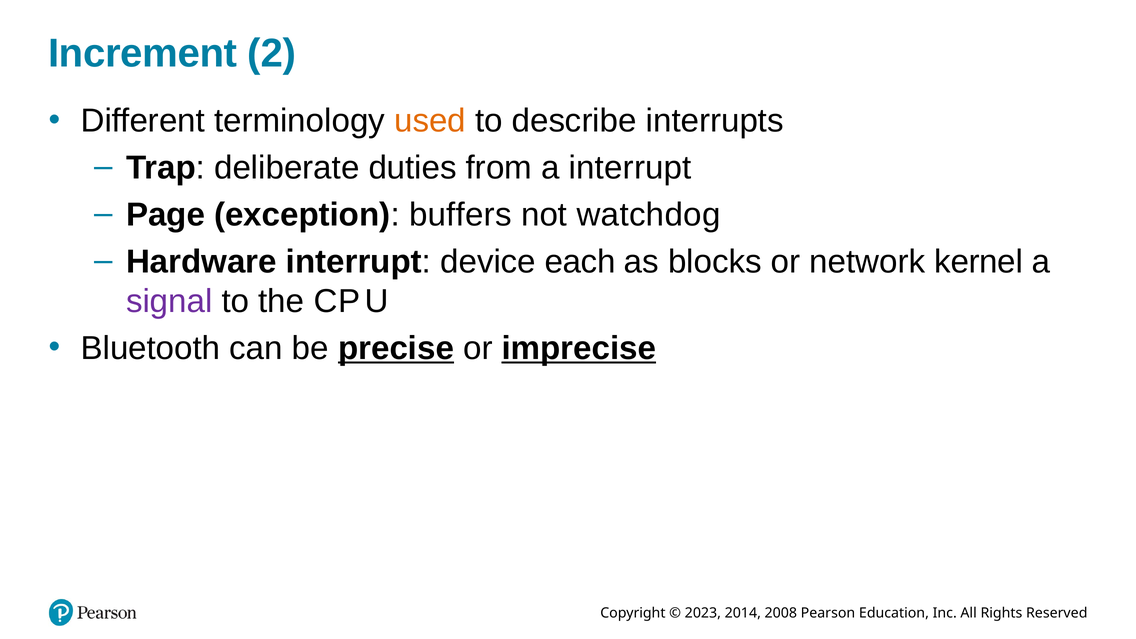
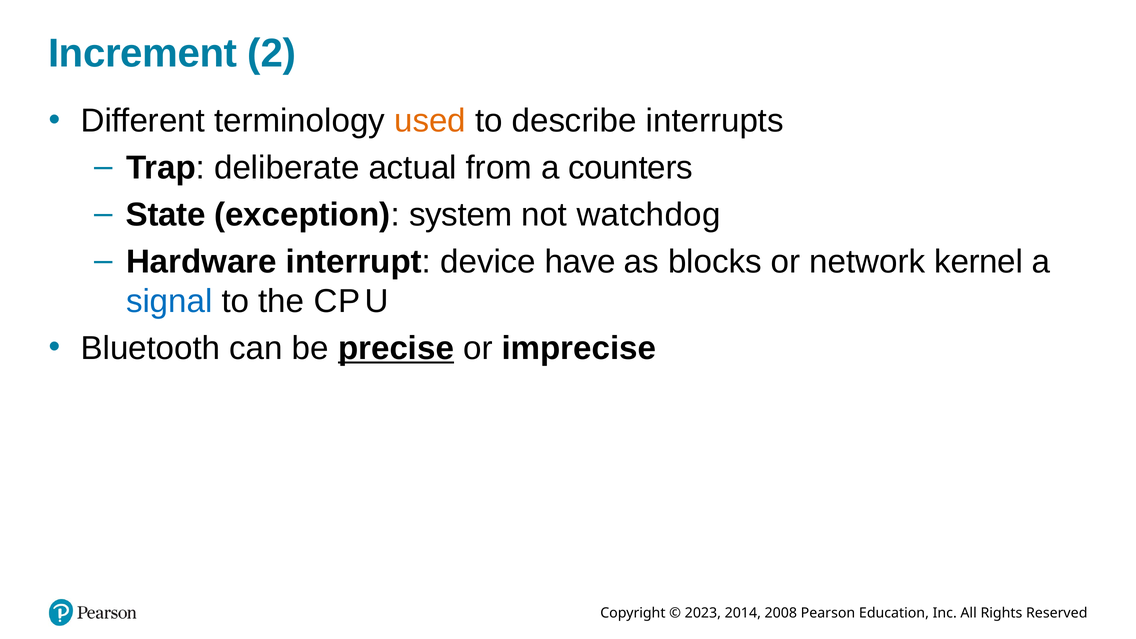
duties: duties -> actual
a interrupt: interrupt -> counters
Page: Page -> State
buffers: buffers -> system
each: each -> have
signal colour: purple -> blue
imprecise underline: present -> none
